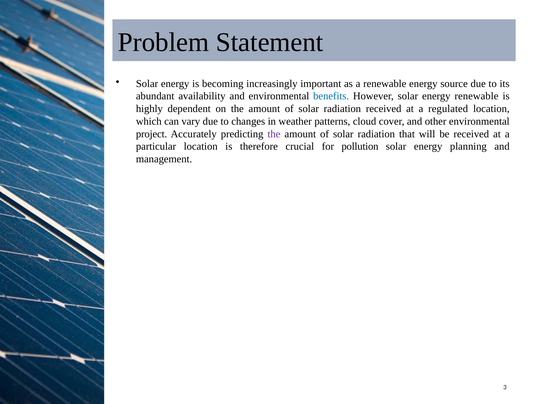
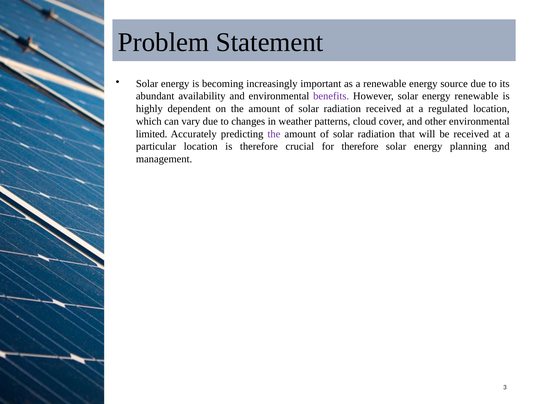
benefits colour: blue -> purple
project: project -> limited
for pollution: pollution -> therefore
